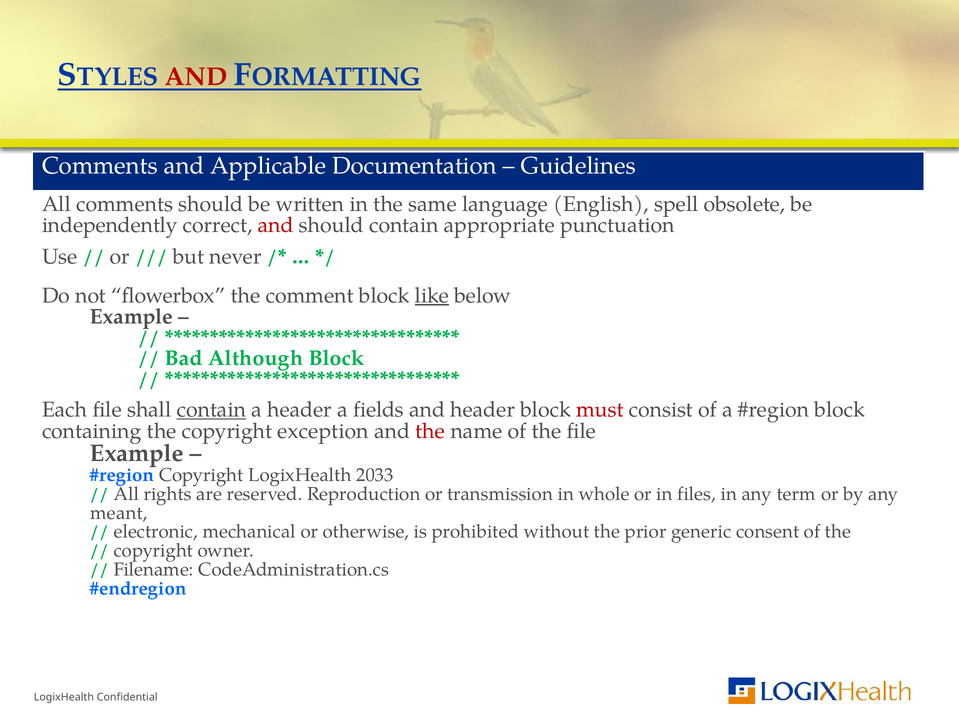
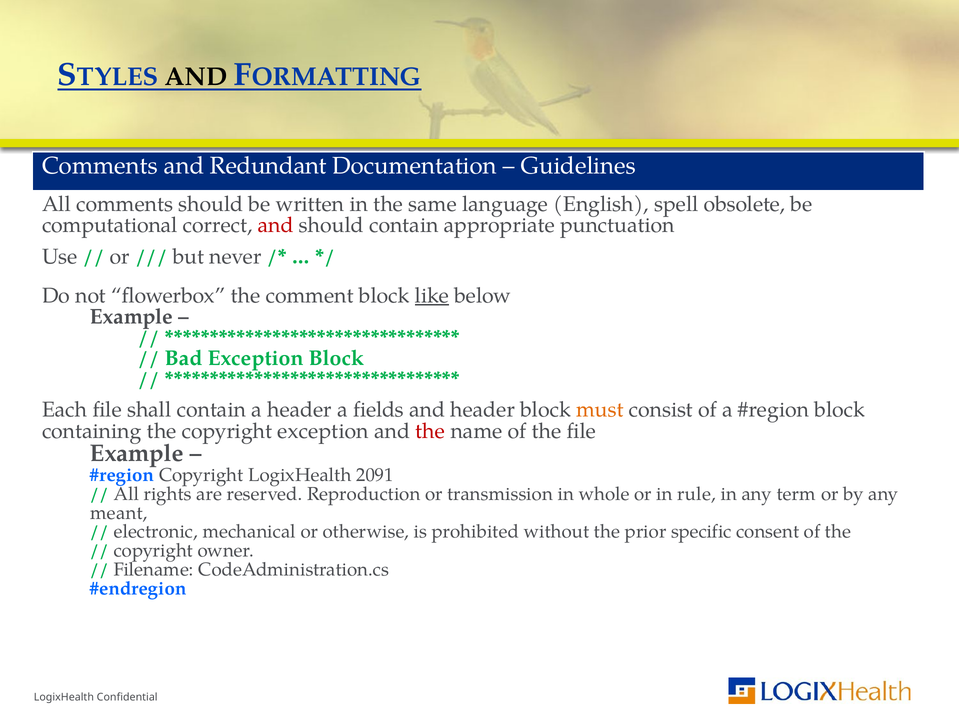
AND at (196, 77) colour: red -> black
Applicable: Applicable -> Redundant
independently: independently -> computational
Bad Although: Although -> Exception
contain at (211, 409) underline: present -> none
must colour: red -> orange
2033: 2033 -> 2091
files: files -> rule
generic: generic -> specific
